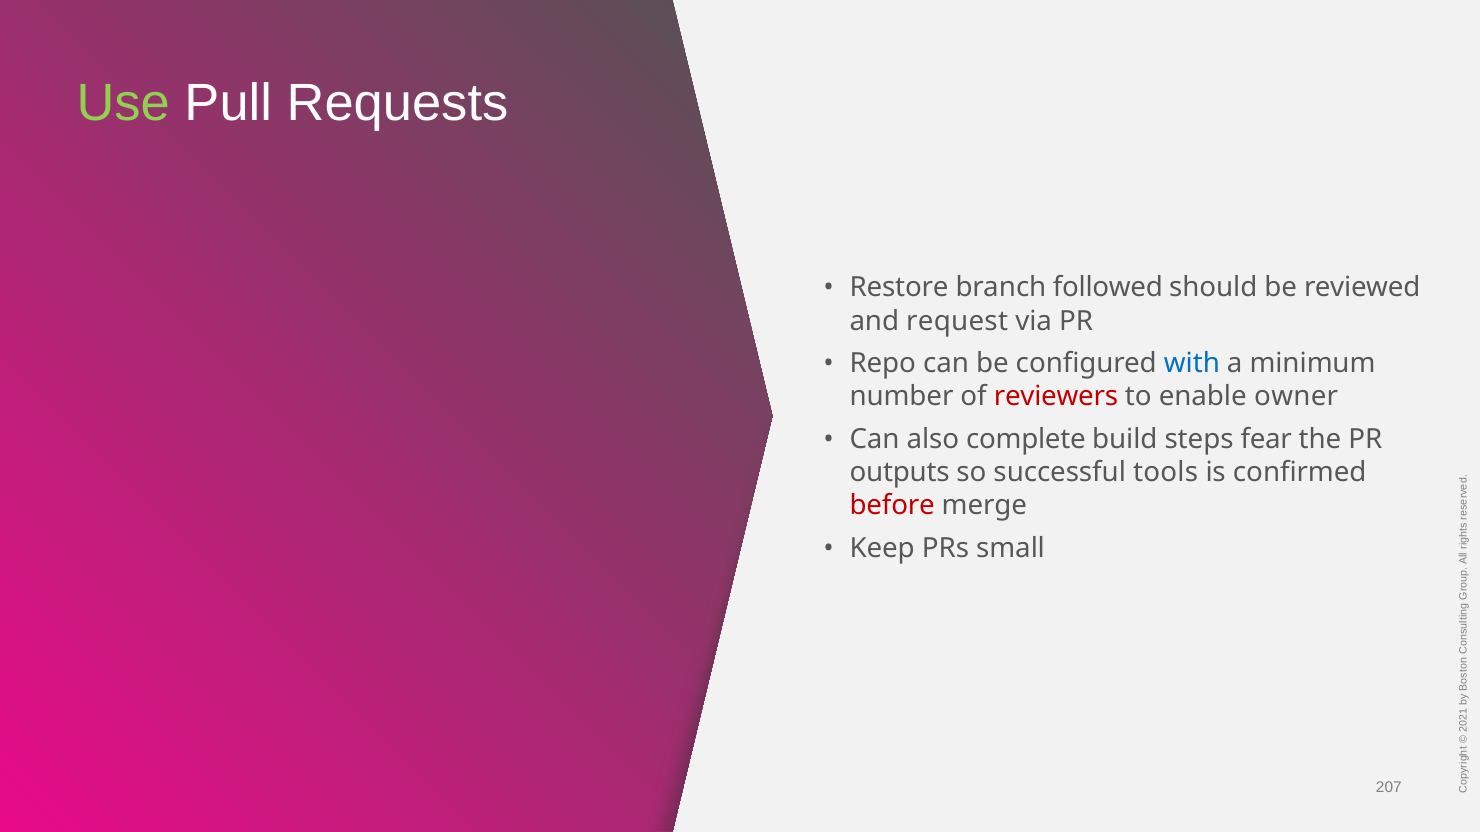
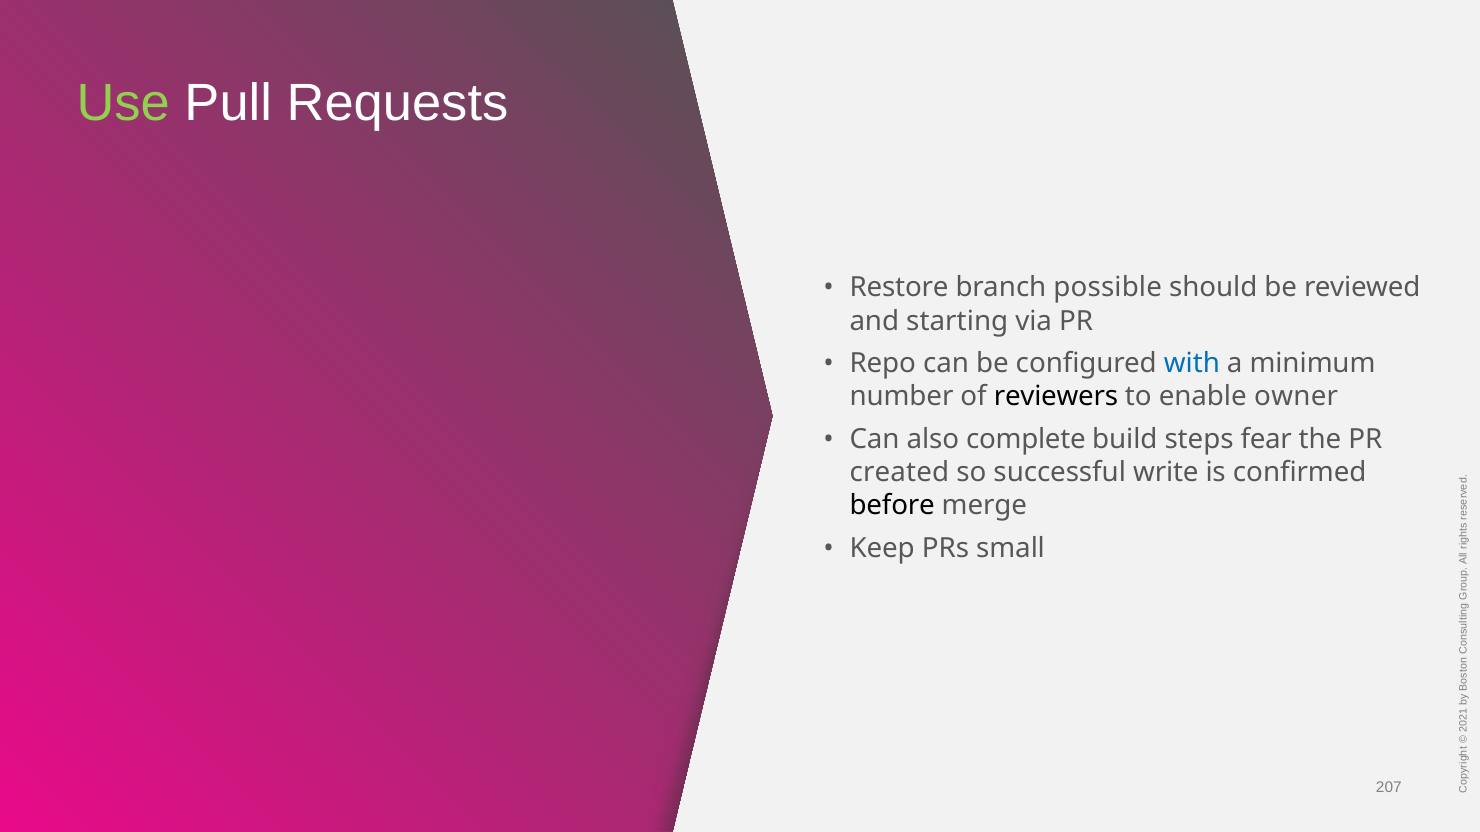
followed: followed -> possible
request: request -> starting
reviewers colour: red -> black
outputs: outputs -> created
tools: tools -> write
before colour: red -> black
